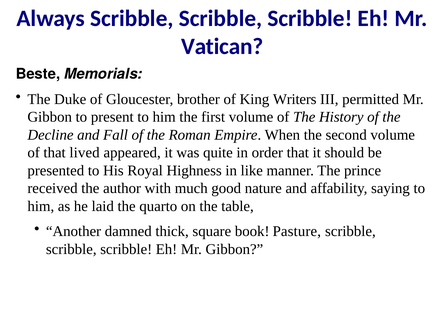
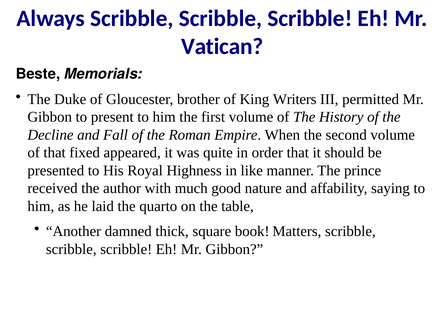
lived: lived -> fixed
Pasture: Pasture -> Matters
